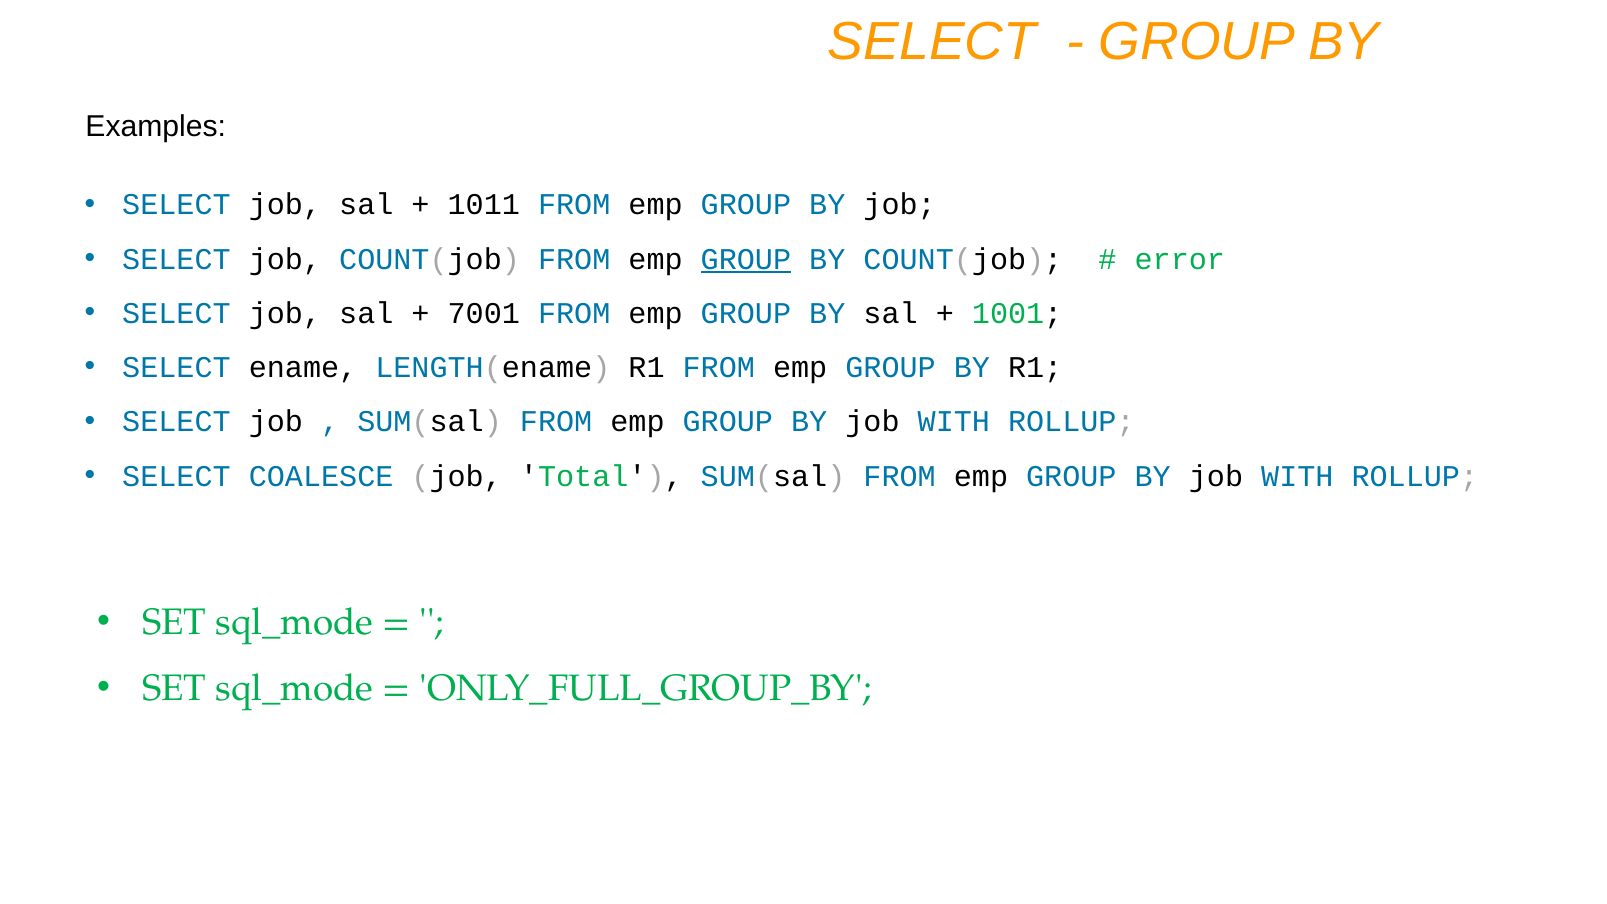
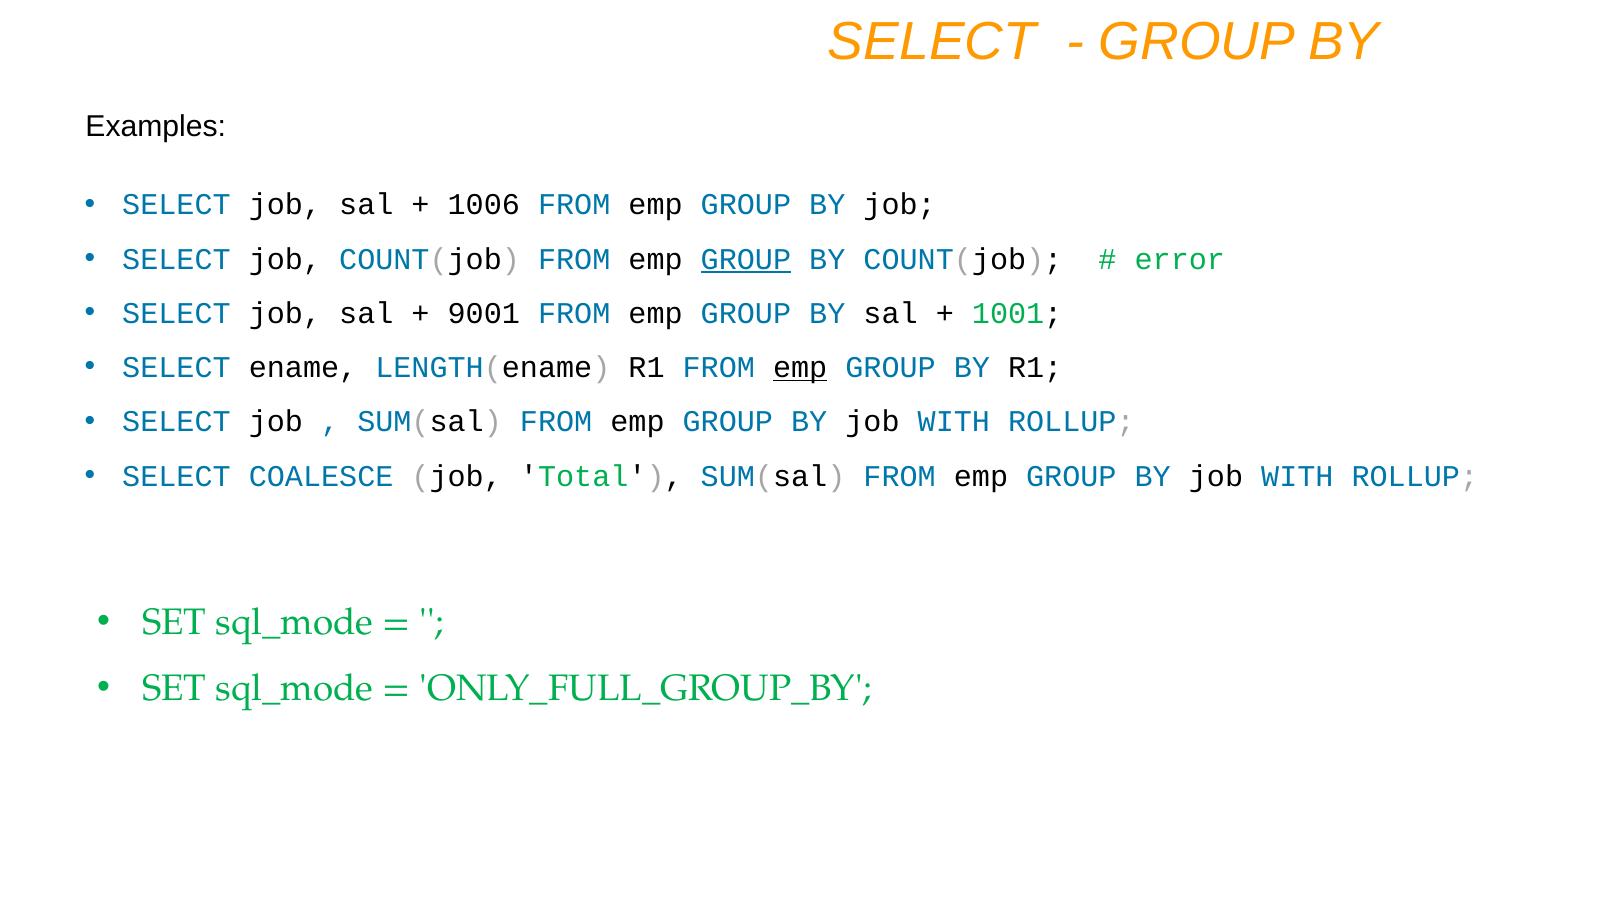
1011: 1011 -> 1006
7001: 7001 -> 9001
emp at (800, 368) underline: none -> present
